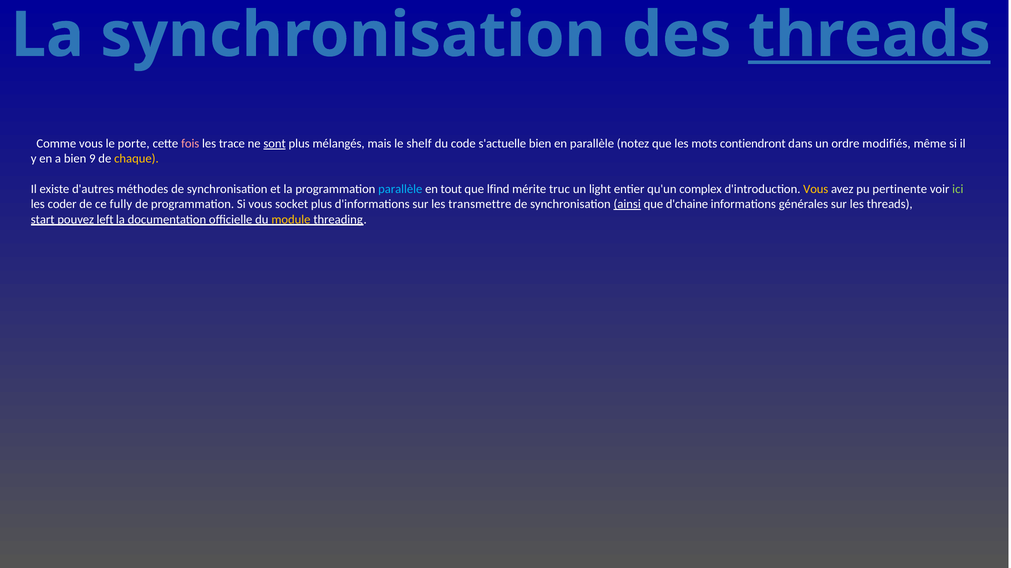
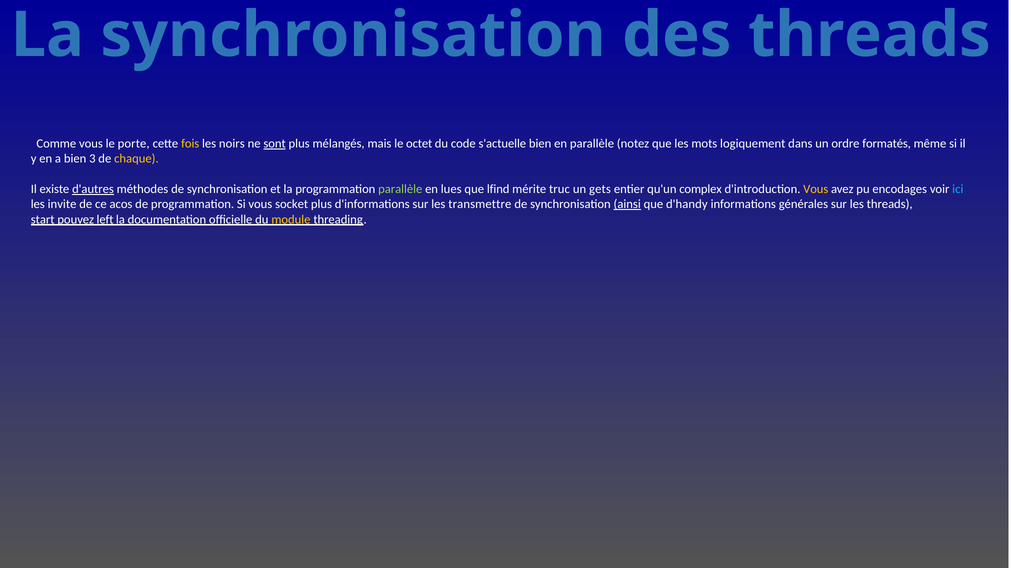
threads at (869, 35) underline: present -> none
fois colour: pink -> yellow
trace: trace -> noirs
shelf: shelf -> octet
contiendront: contiendront -> logiquement
modifiés: modifiés -> formatés
9: 9 -> 3
d'autres underline: none -> present
parallèle at (400, 189) colour: light blue -> light green
tout: tout -> lues
light: light -> gets
pertinente: pertinente -> encodages
ici colour: light green -> light blue
coder: coder -> invite
fully: fully -> acos
d'chaine: d'chaine -> d'handy
